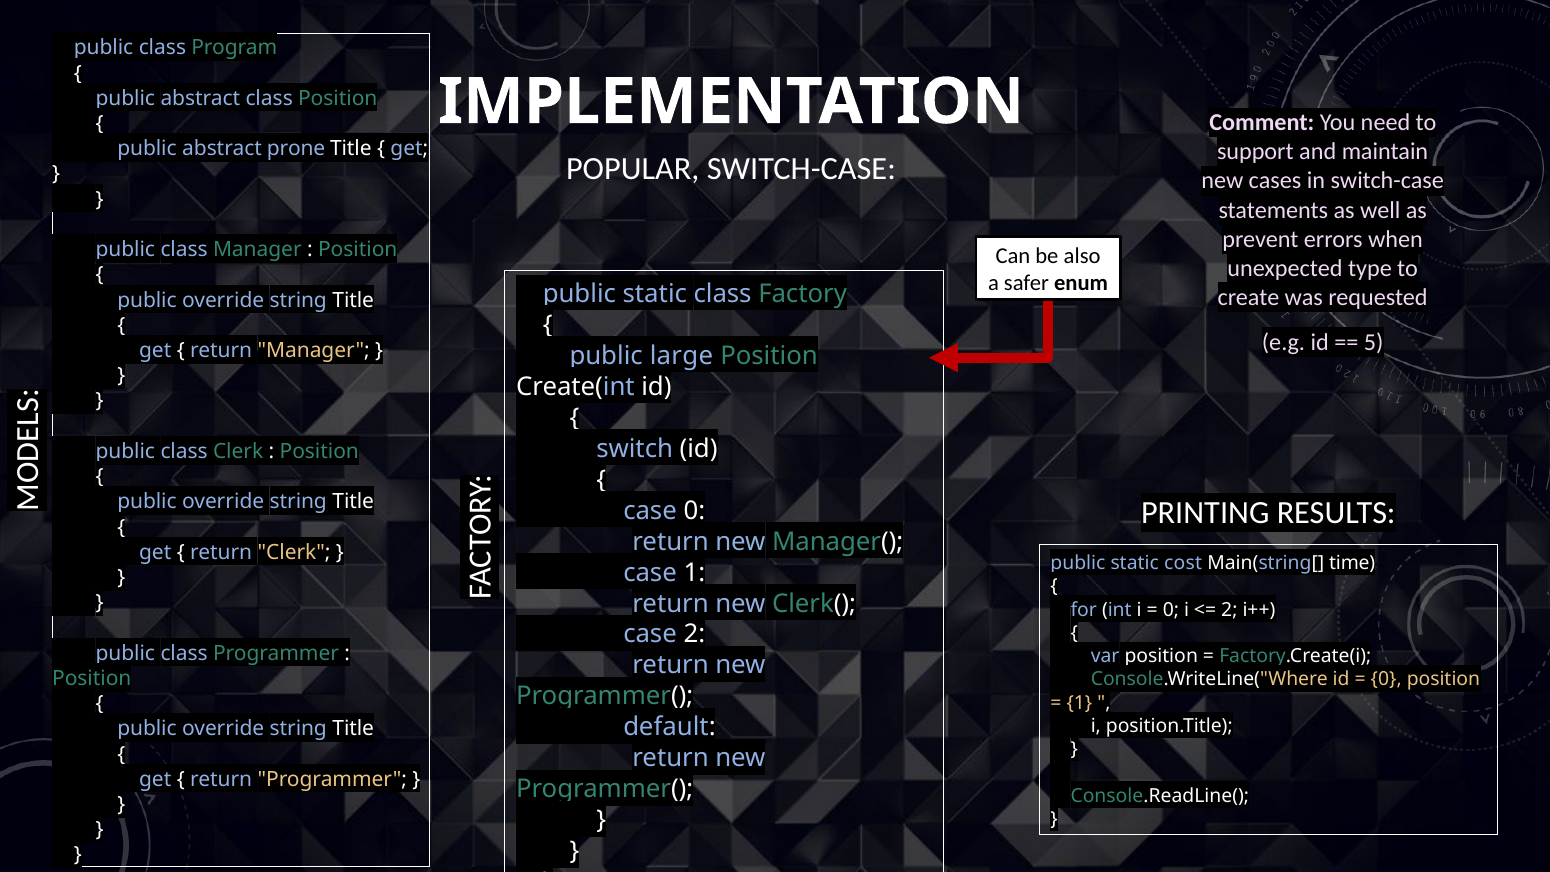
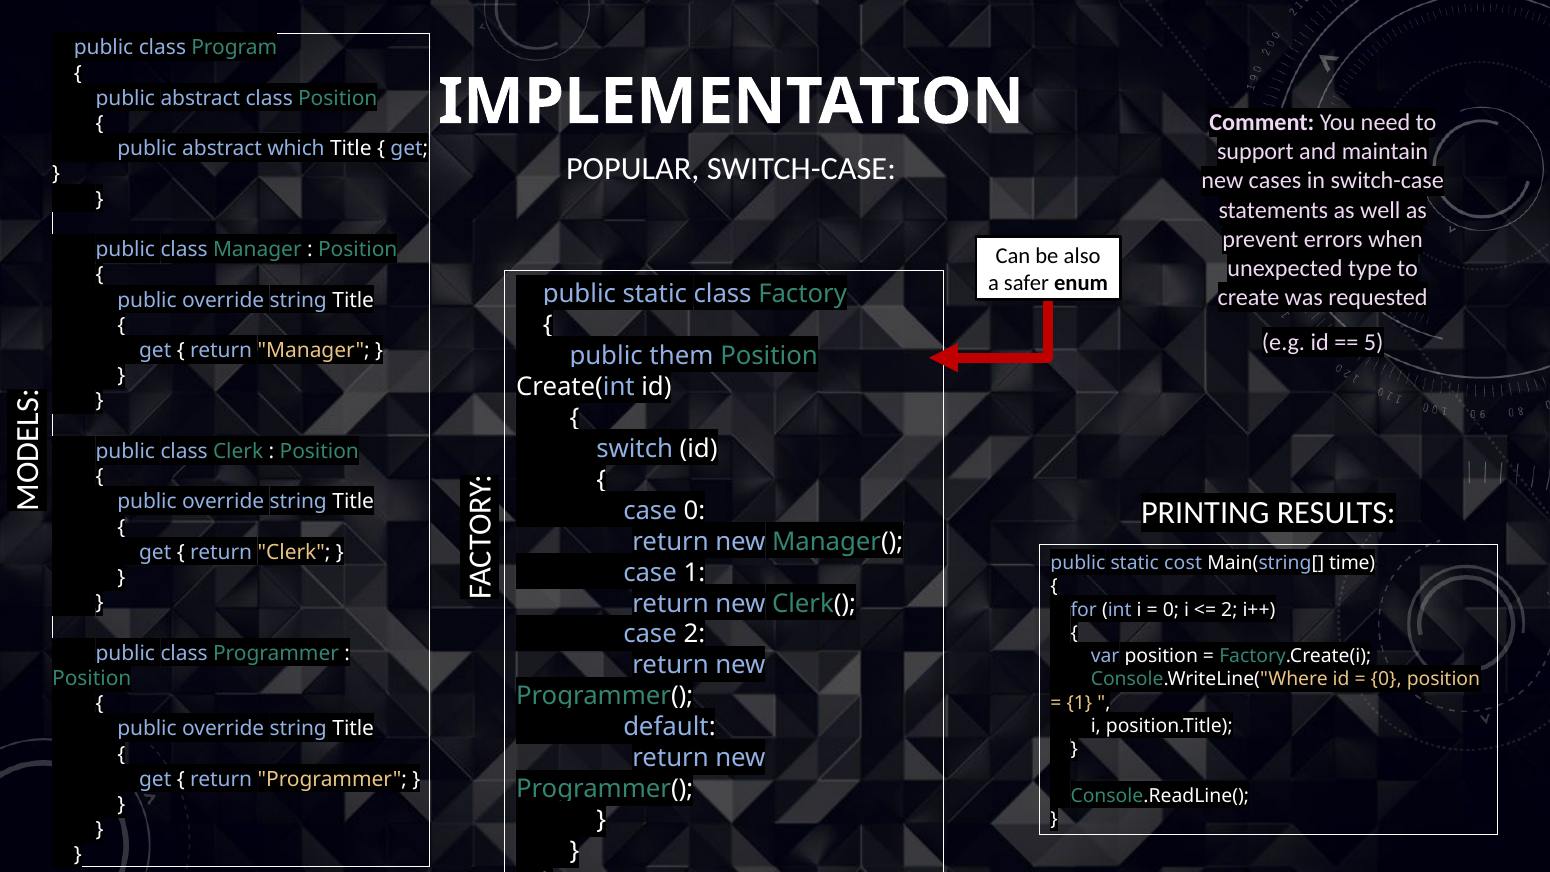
prone: prone -> which
large: large -> them
